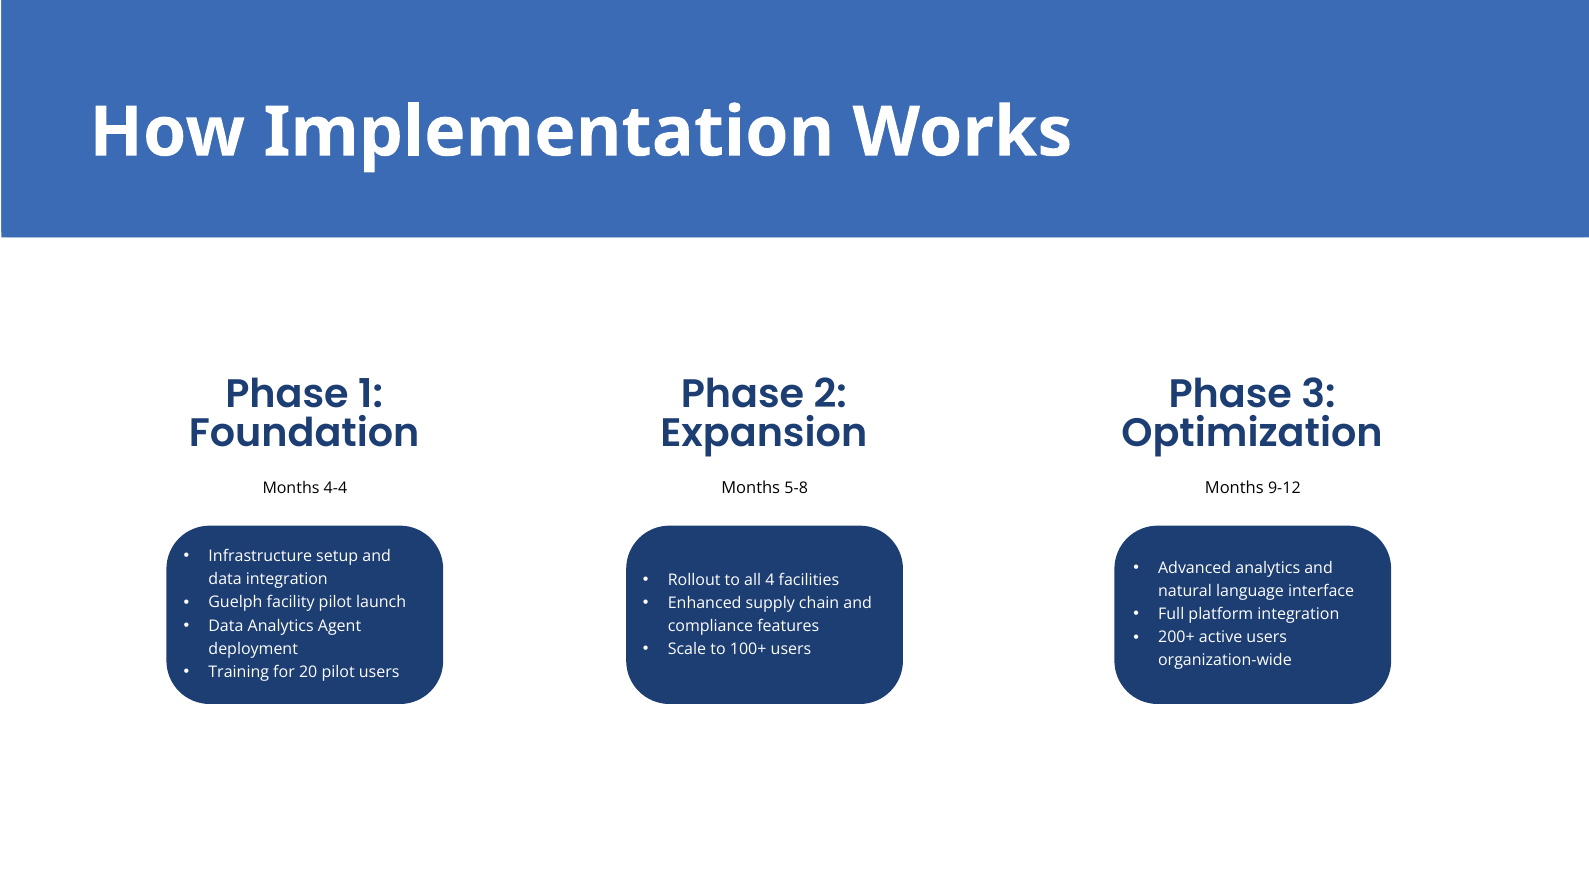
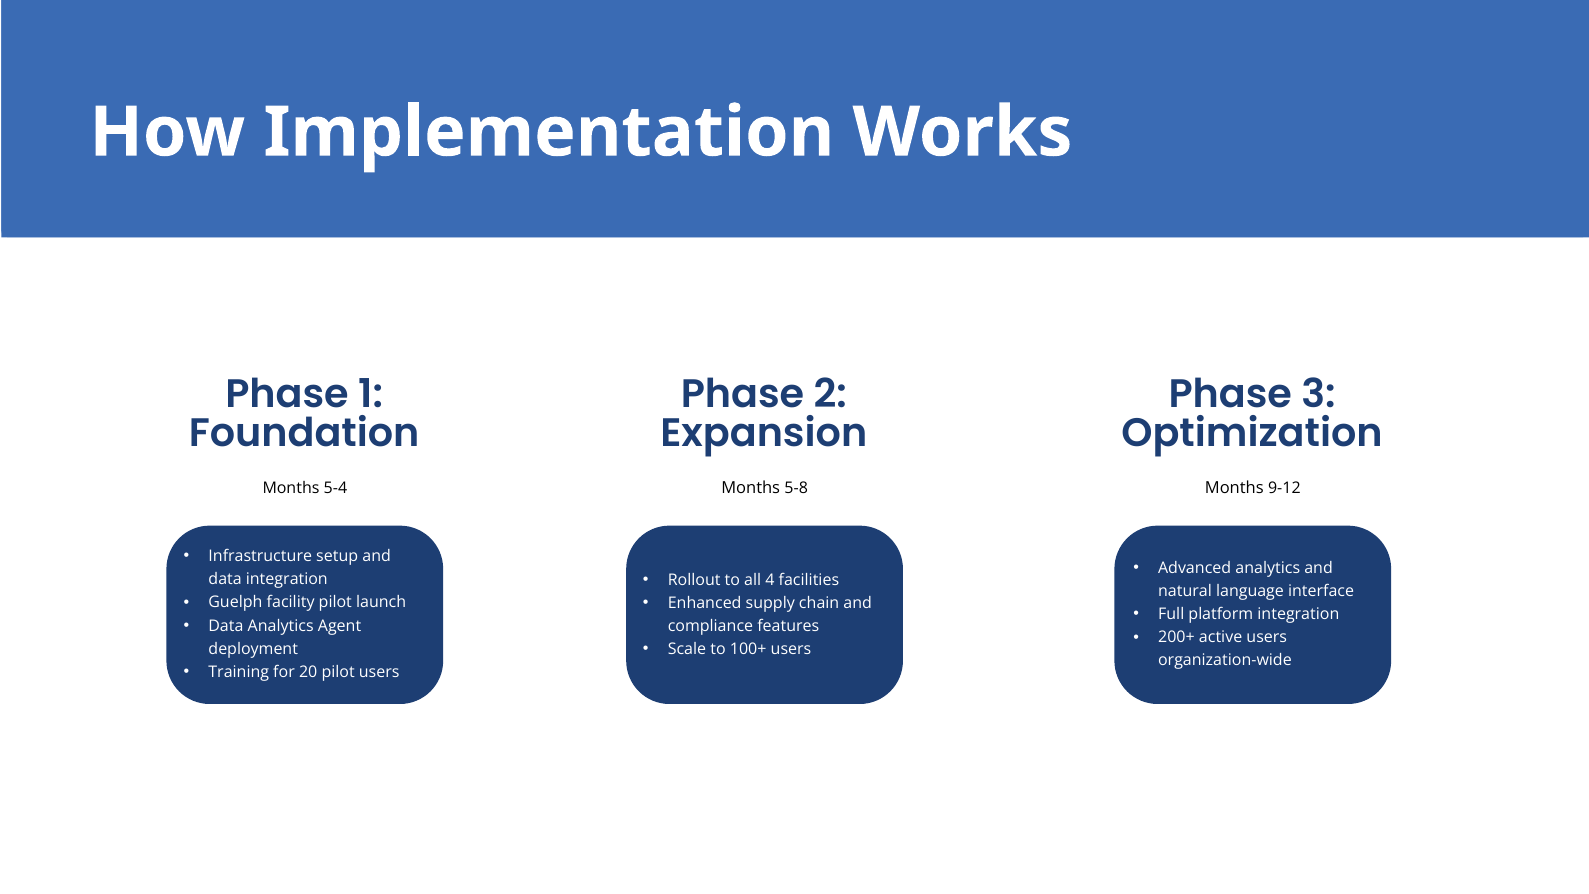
4-4: 4-4 -> 5-4
